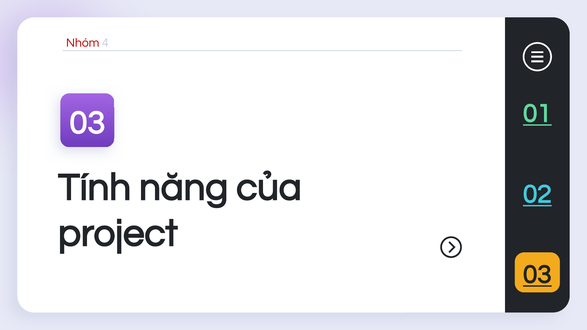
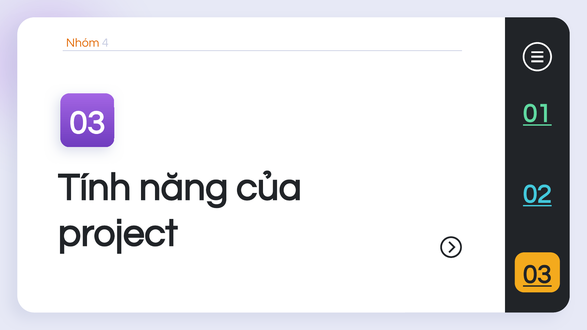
Nhóm colour: red -> orange
